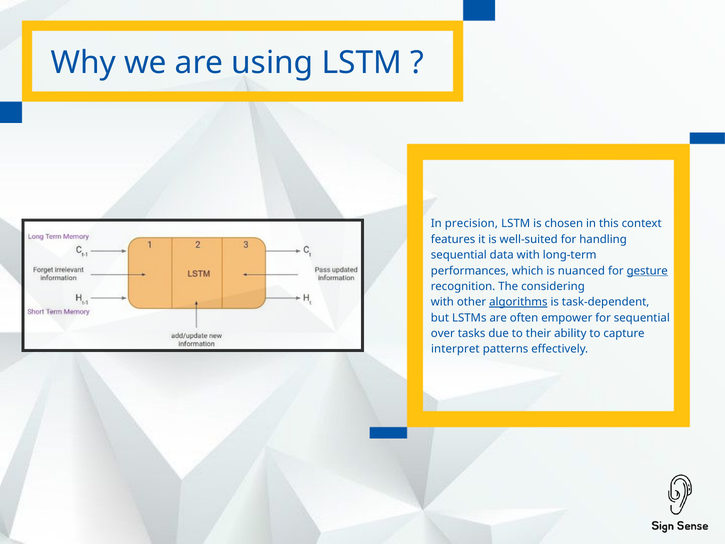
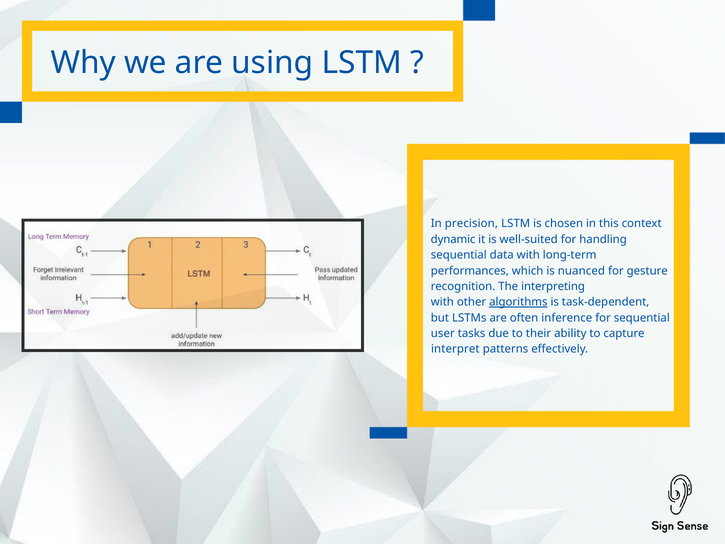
features: features -> dynamic
gesture underline: present -> none
considering: considering -> interpreting
empower: empower -> inference
over: over -> user
